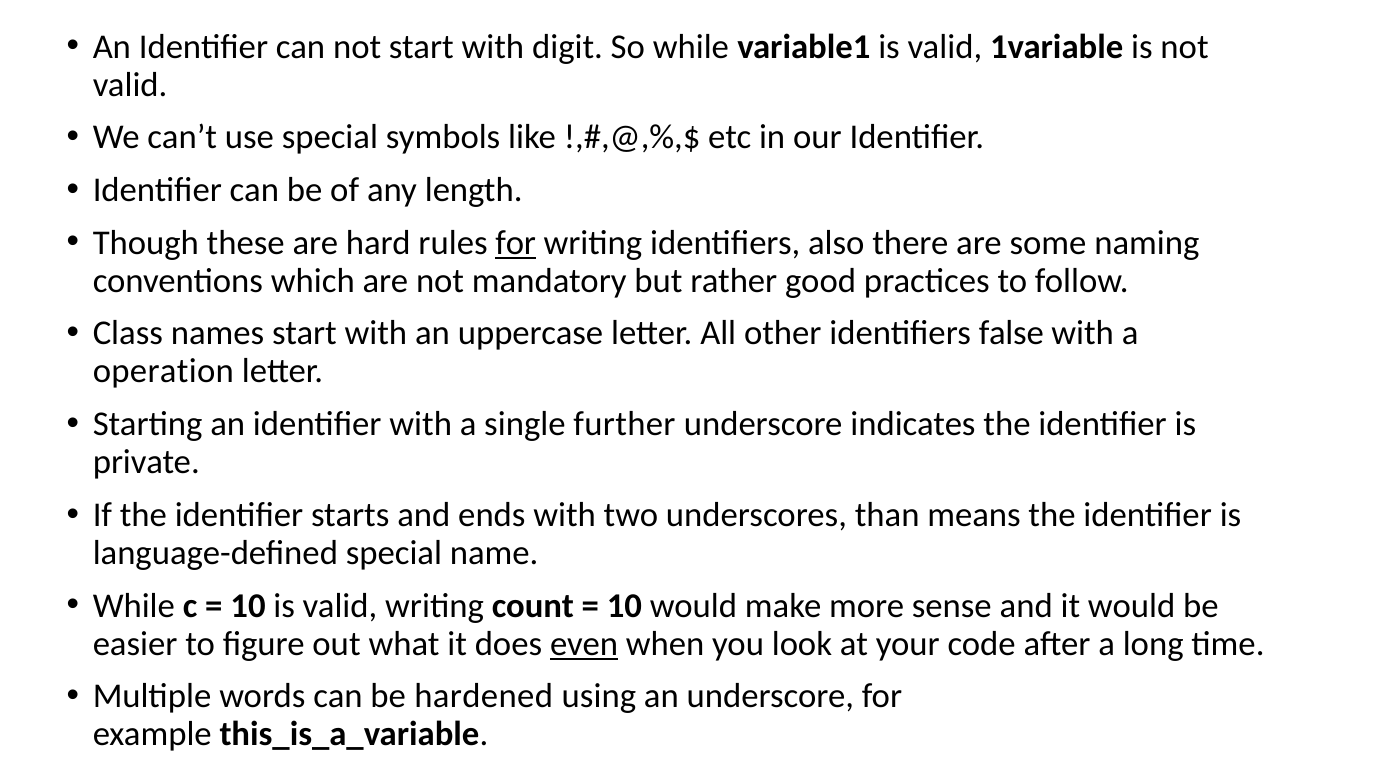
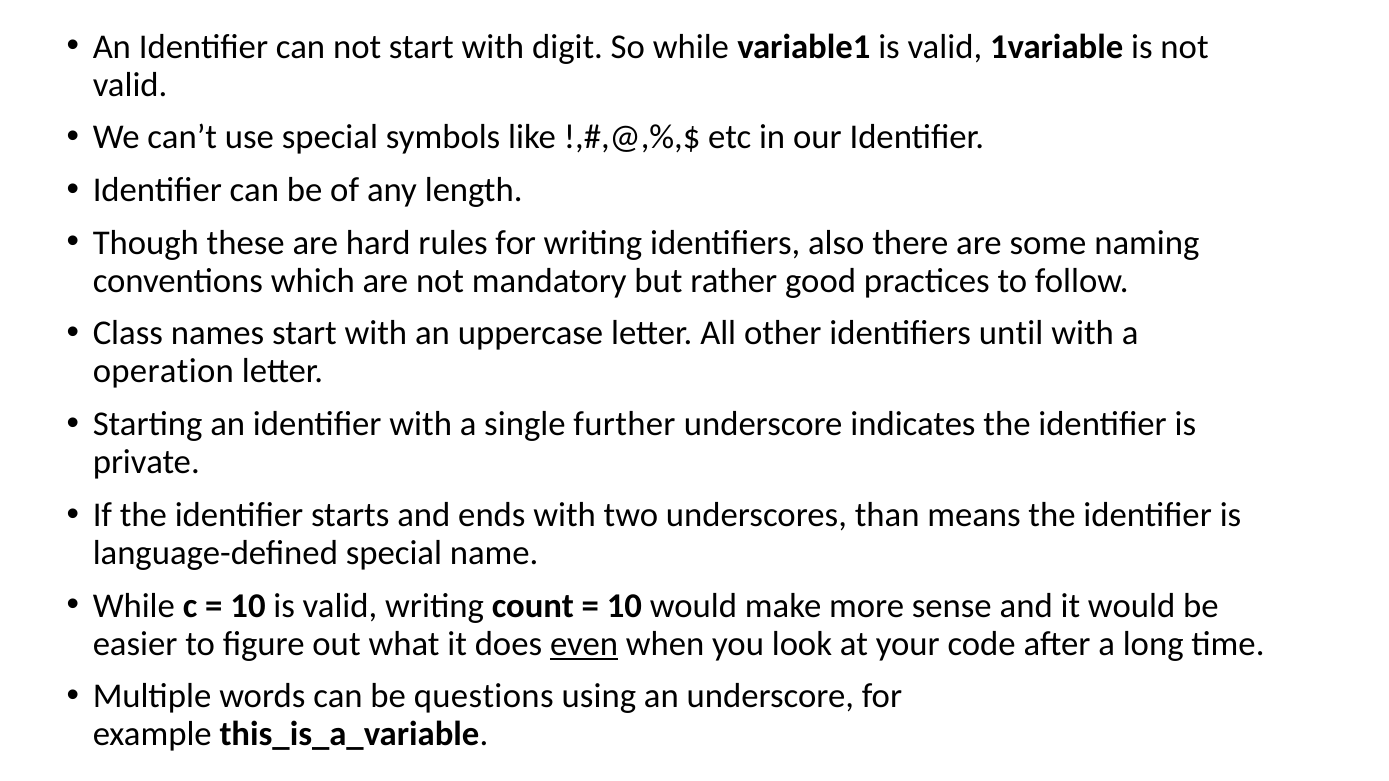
for at (516, 243) underline: present -> none
false: false -> until
hardened: hardened -> questions
